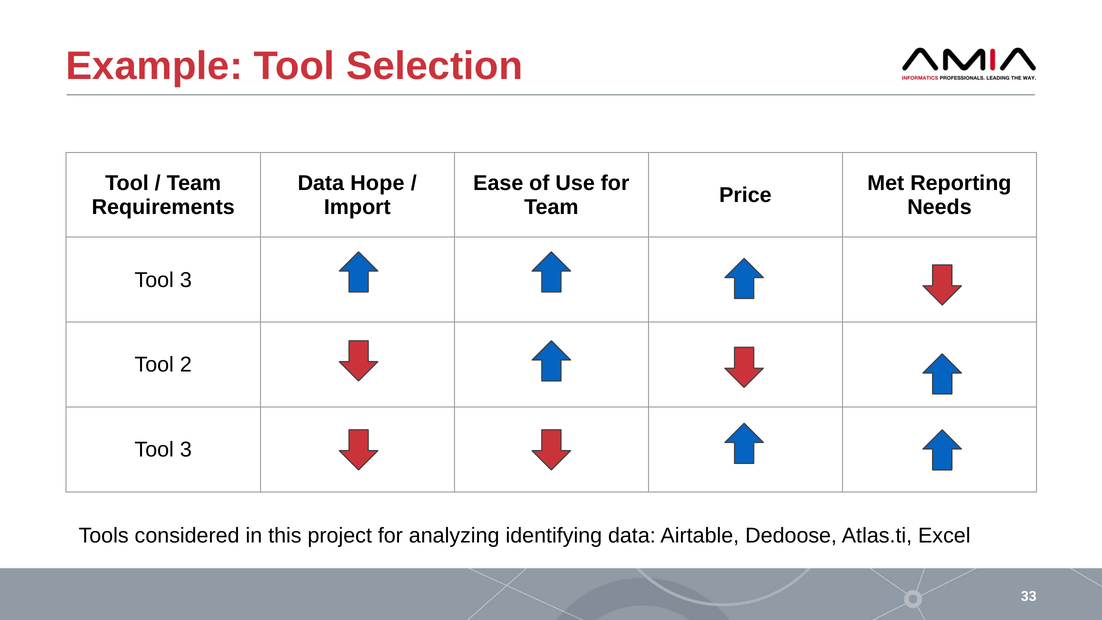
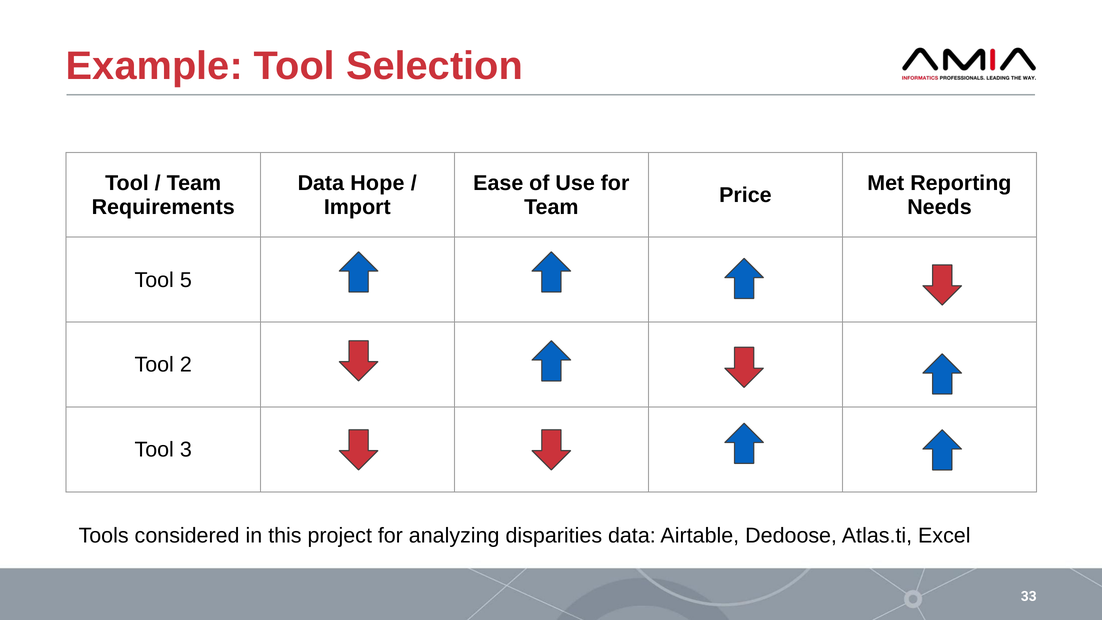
3 at (186, 280): 3 -> 5
identifying: identifying -> disparities
